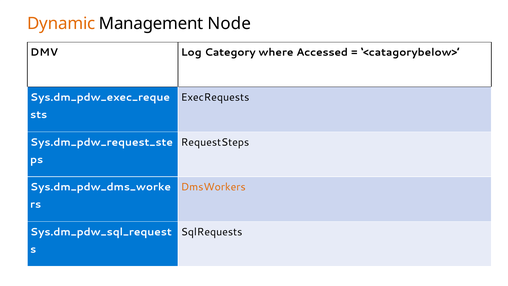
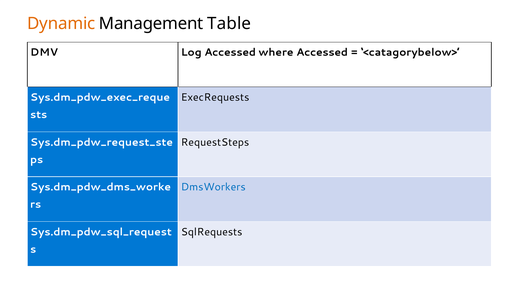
Node: Node -> Table
Log Category: Category -> Accessed
DmsWorkers colour: orange -> blue
